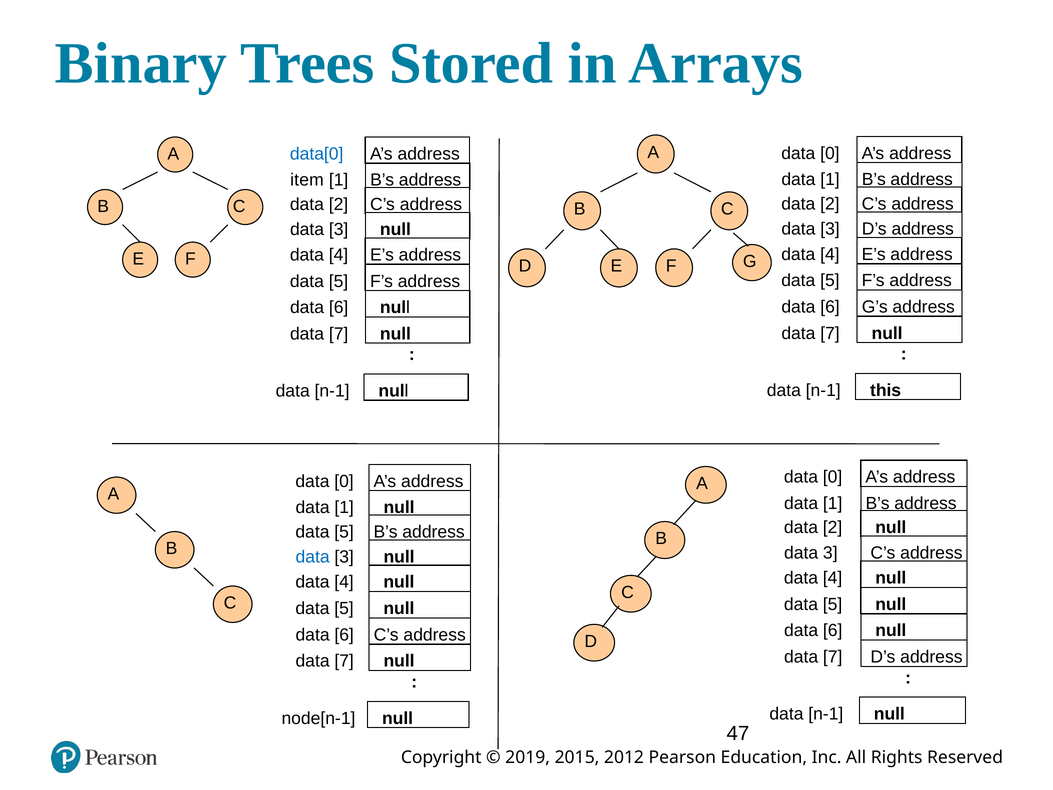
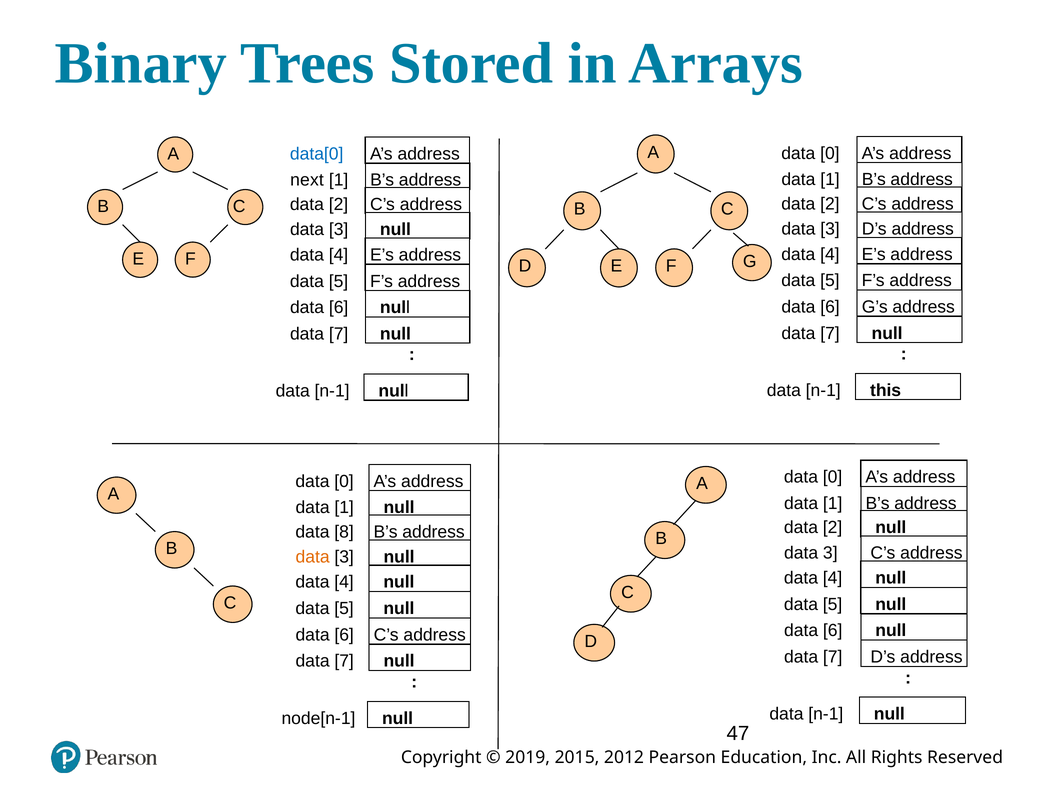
item: item -> next
5 at (344, 532): 5 -> 8
data at (313, 557) colour: blue -> orange
